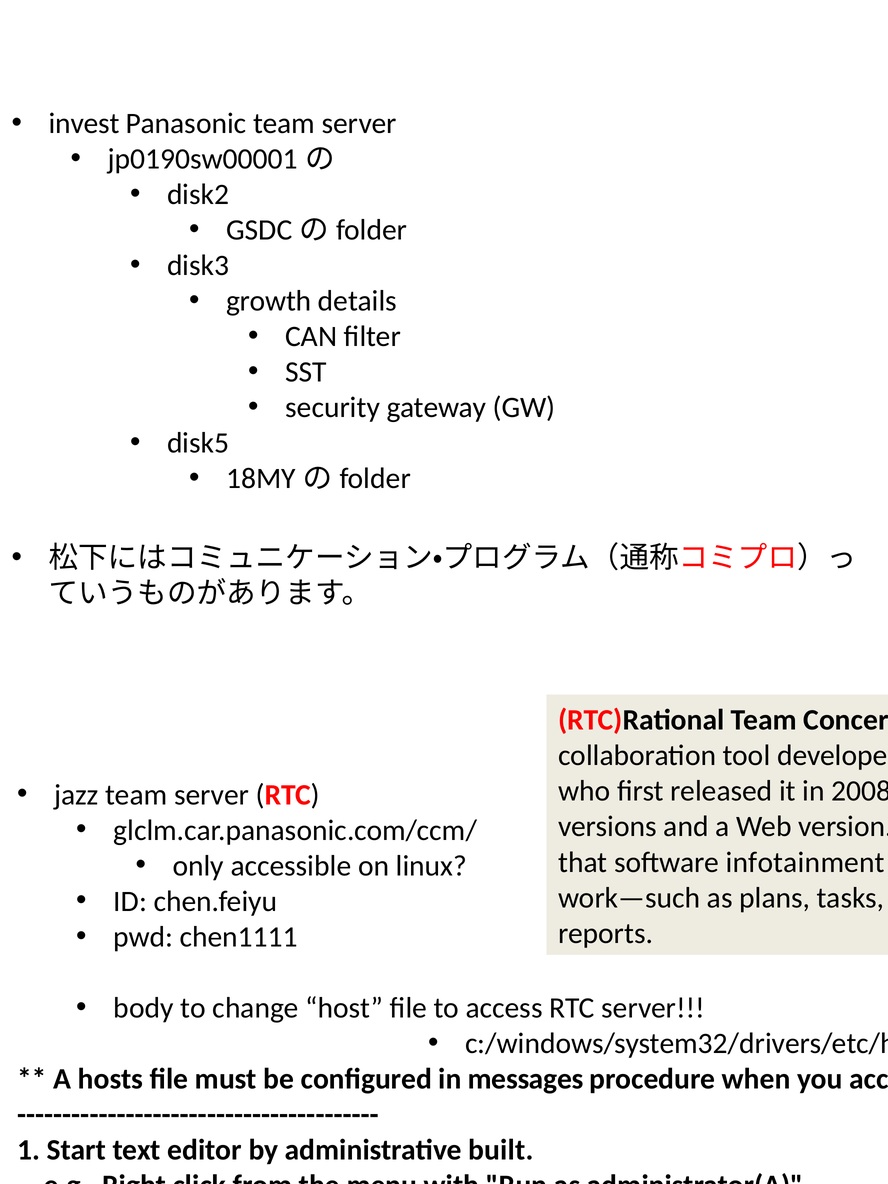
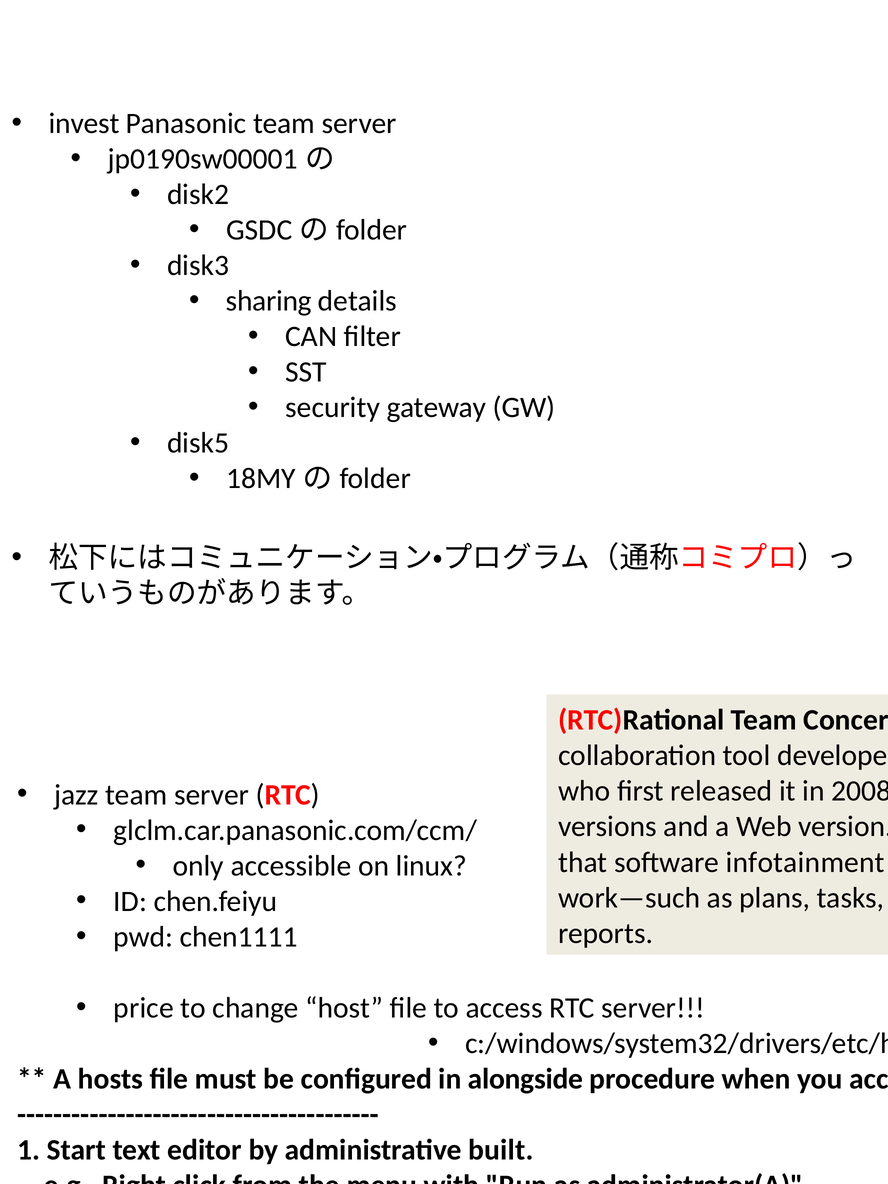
growth: growth -> sharing
body: body -> price
messages: messages -> alongside
